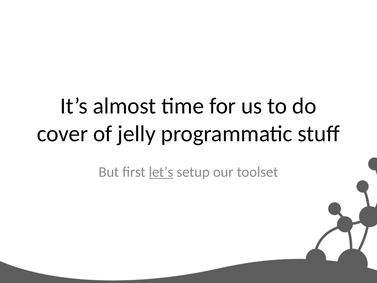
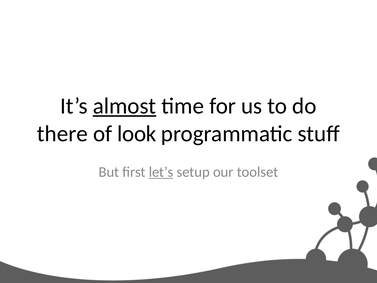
almost underline: none -> present
cover: cover -> there
jelly: jelly -> look
